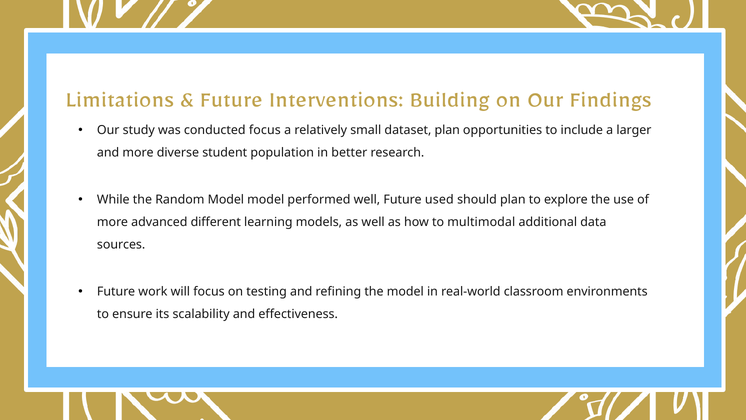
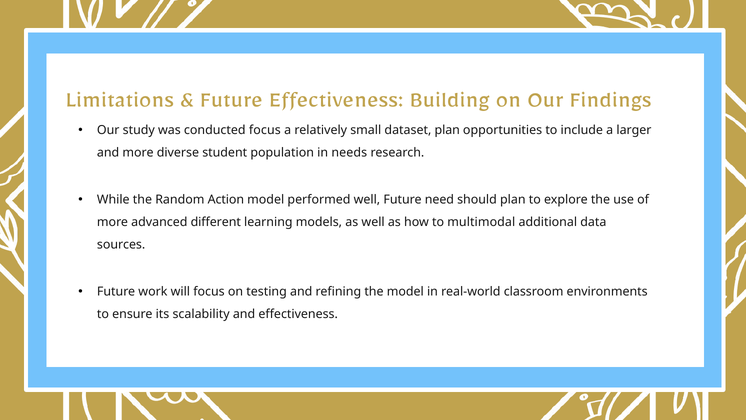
Future Interventions: Interventions -> Effectiveness
better: better -> needs
Random Model: Model -> Action
used: used -> need
